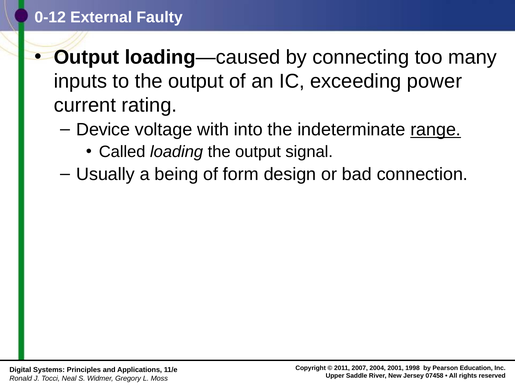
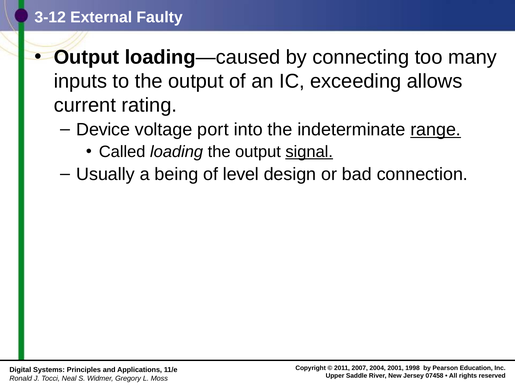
0-12: 0-12 -> 3-12
power: power -> allows
with: with -> port
signal underline: none -> present
form: form -> level
